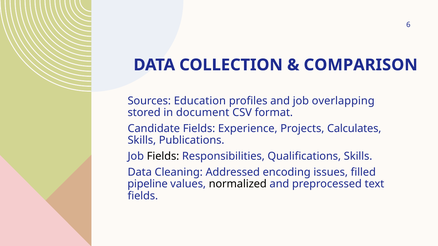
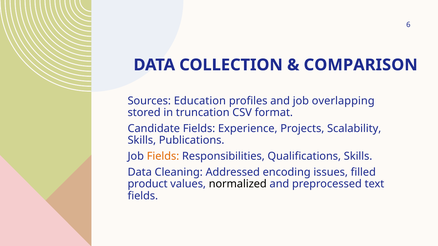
document: document -> truncation
Calculates: Calculates -> Scalability
Fields at (163, 156) colour: black -> orange
pipeline: pipeline -> product
